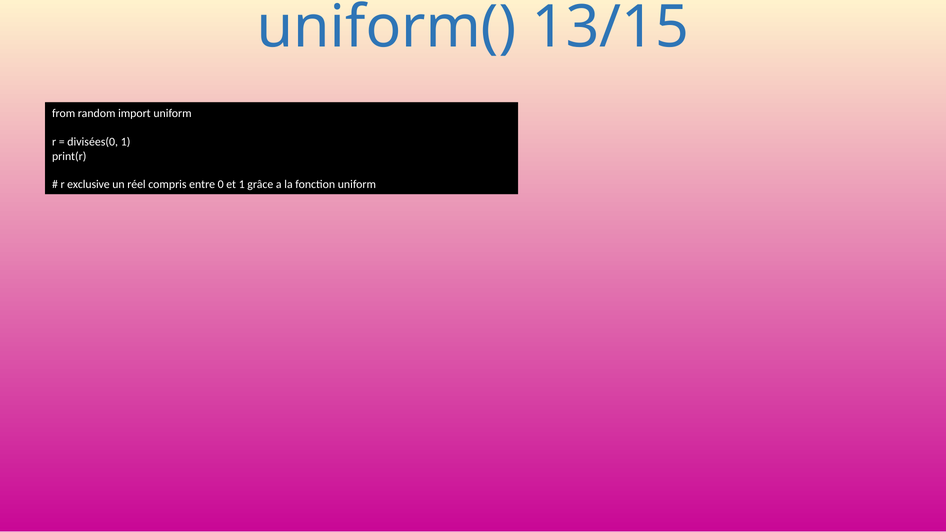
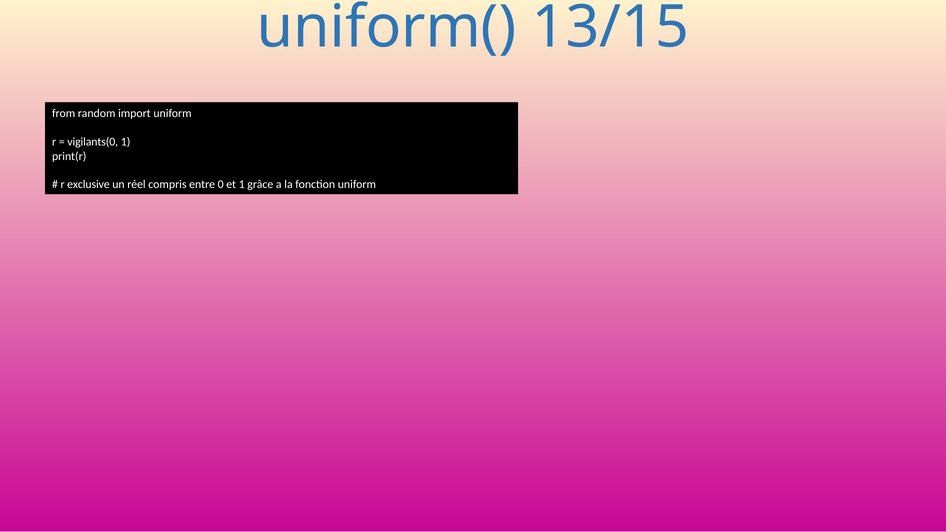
divisées(0: divisées(0 -> vigilants(0
